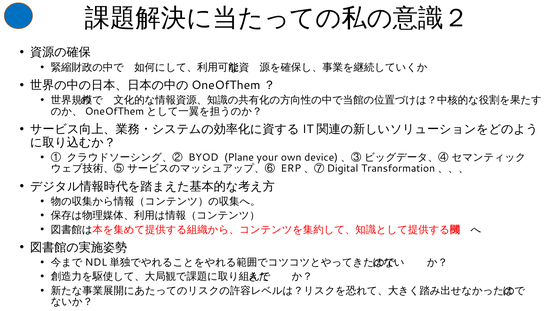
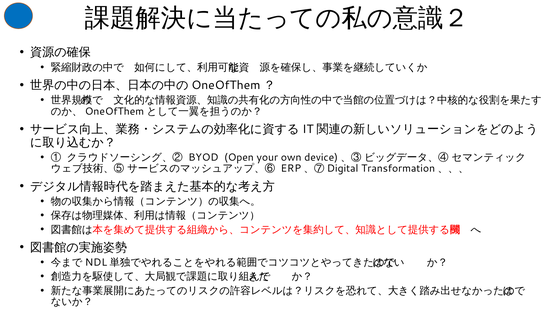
Plane: Plane -> Open
